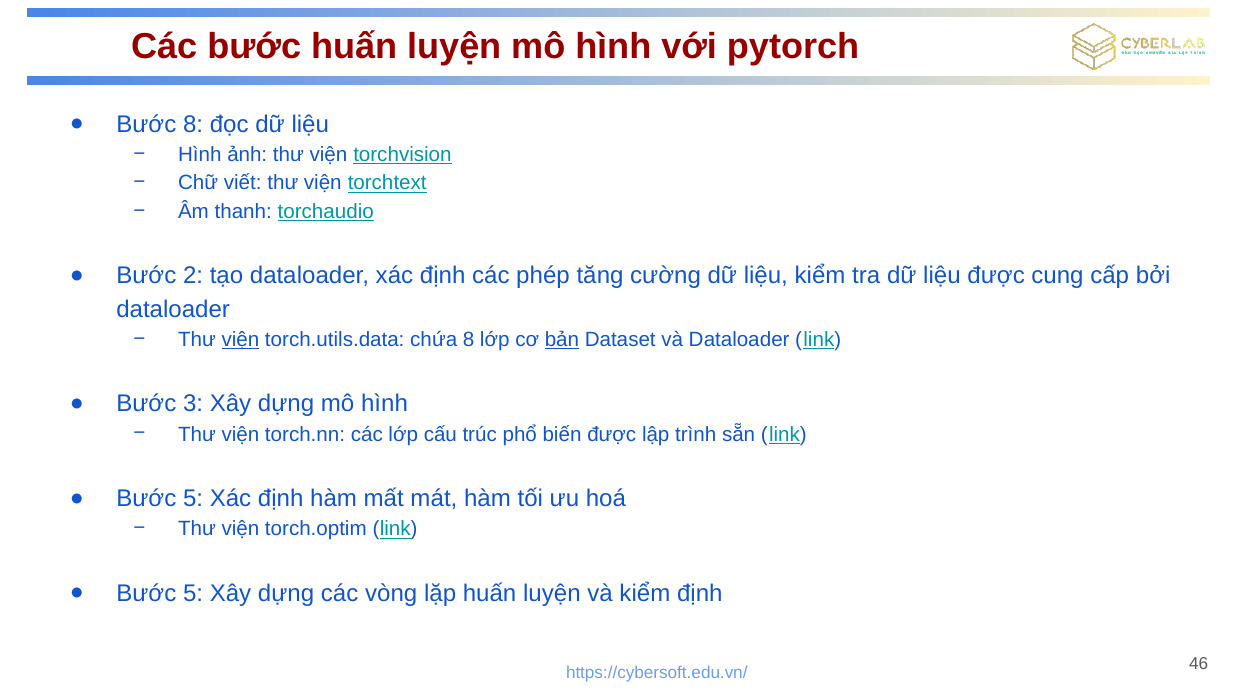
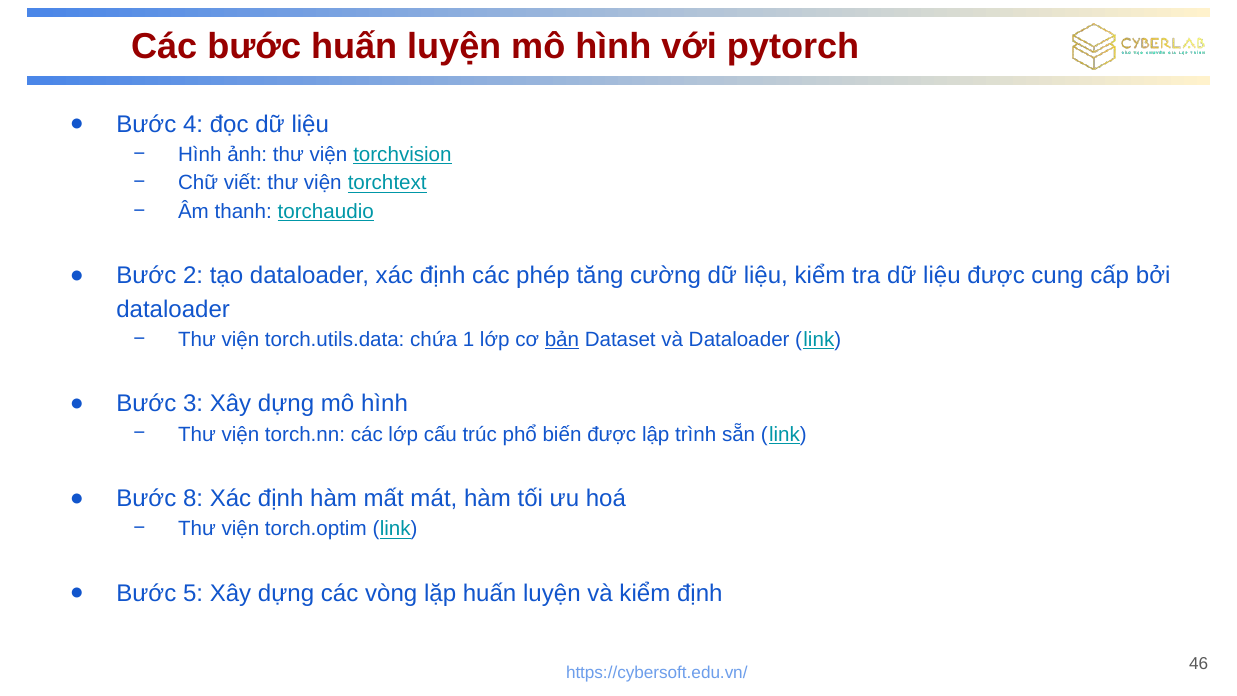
Bước 8: 8 -> 4
viện at (240, 339) underline: present -> none
chứa 8: 8 -> 1
5 at (193, 499): 5 -> 8
